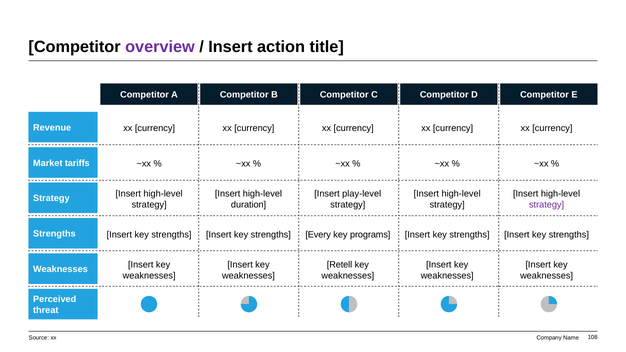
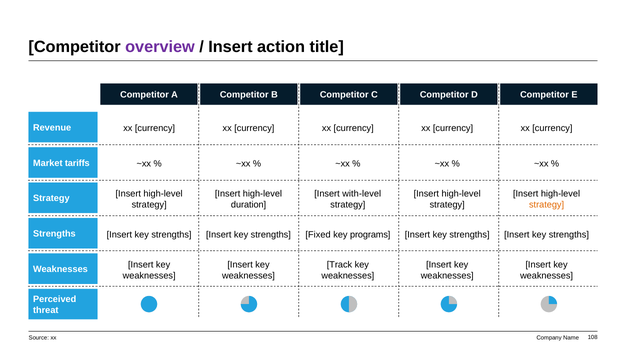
play-level: play-level -> with-level
strategy at (547, 205) colour: purple -> orange
Every: Every -> Fixed
Retell: Retell -> Track
